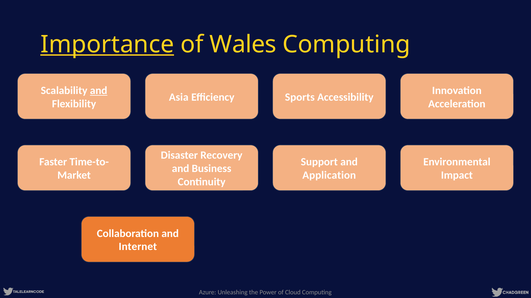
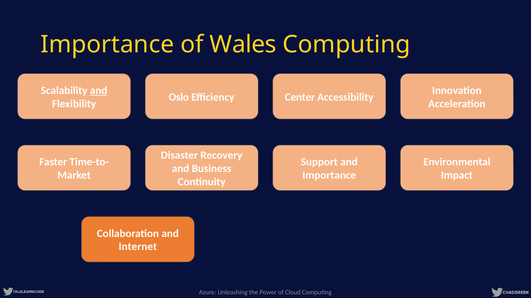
Importance at (107, 45) underline: present -> none
Asia: Asia -> Oslo
Sports: Sports -> Center
Application at (329, 176): Application -> Importance
